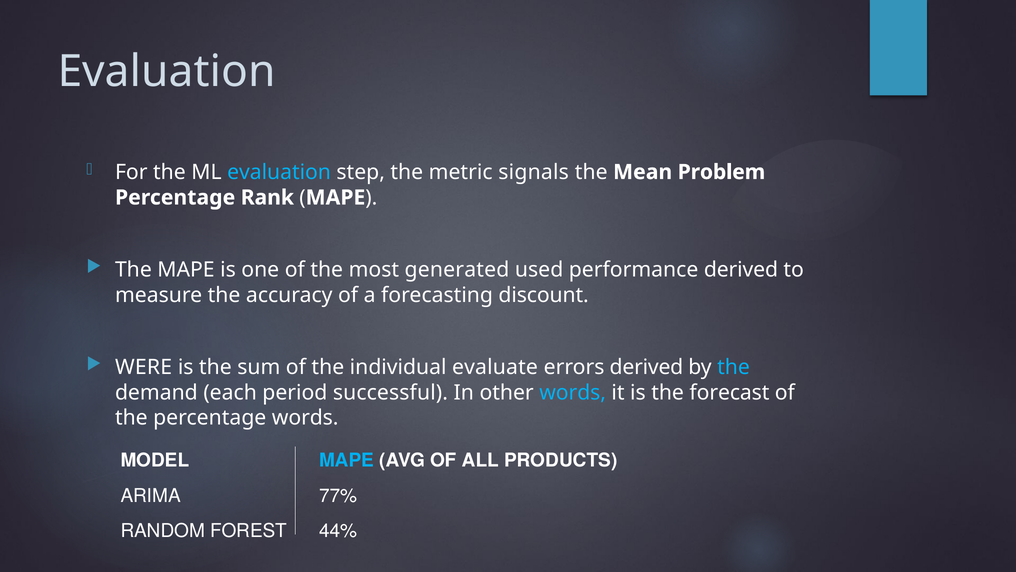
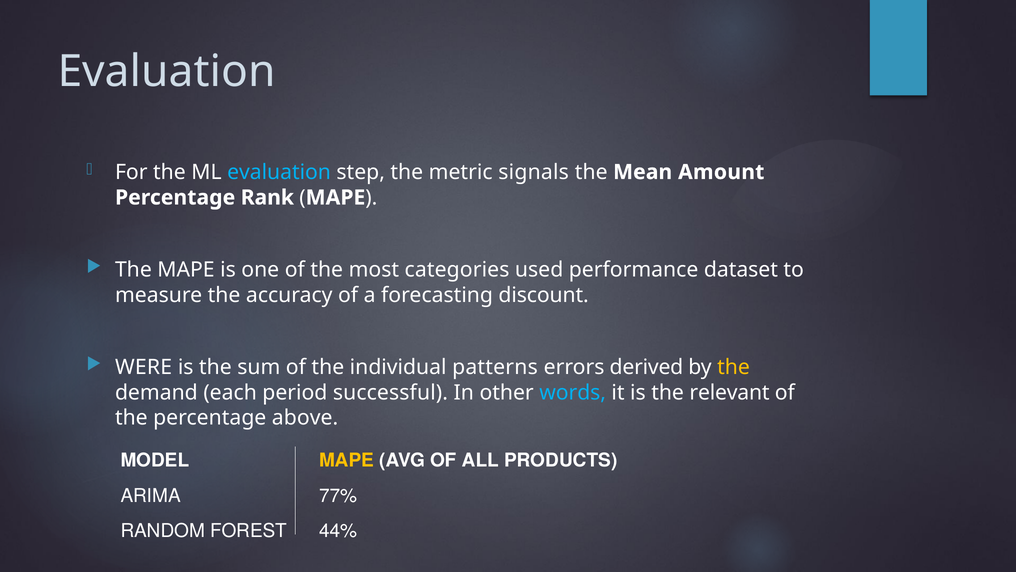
Problem: Problem -> Amount
generated: generated -> categories
performance derived: derived -> dataset
evaluate: evaluate -> patterns
the at (734, 367) colour: light blue -> yellow
forecast: forecast -> relevant
percentage words: words -> above
MAPE at (347, 460) colour: light blue -> yellow
